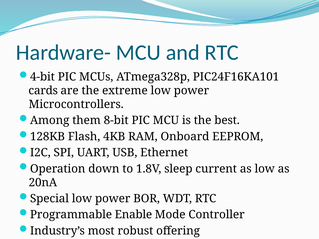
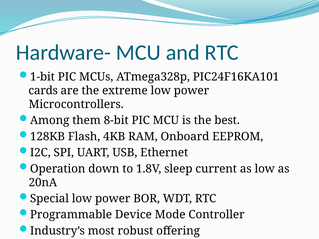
4-bit: 4-bit -> 1-bit
Enable: Enable -> Device
